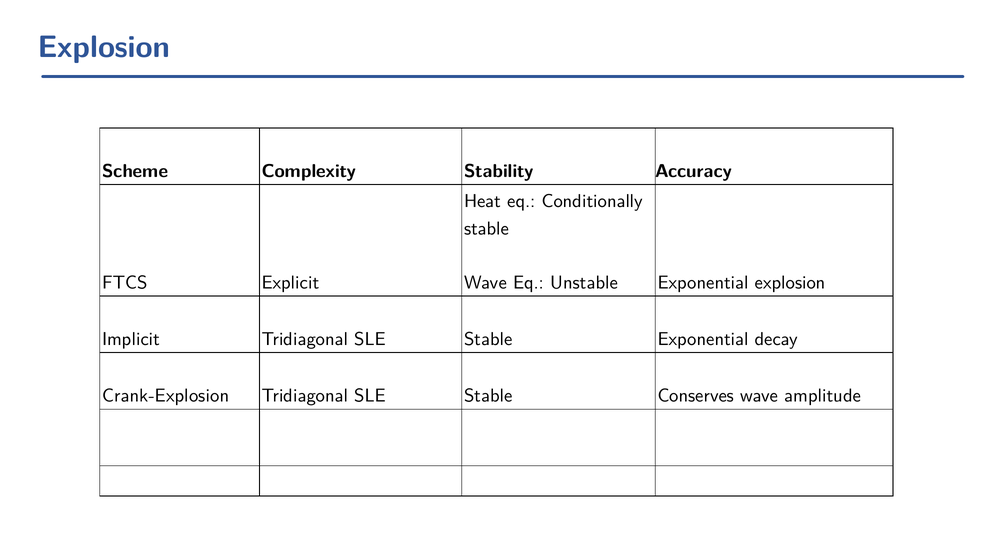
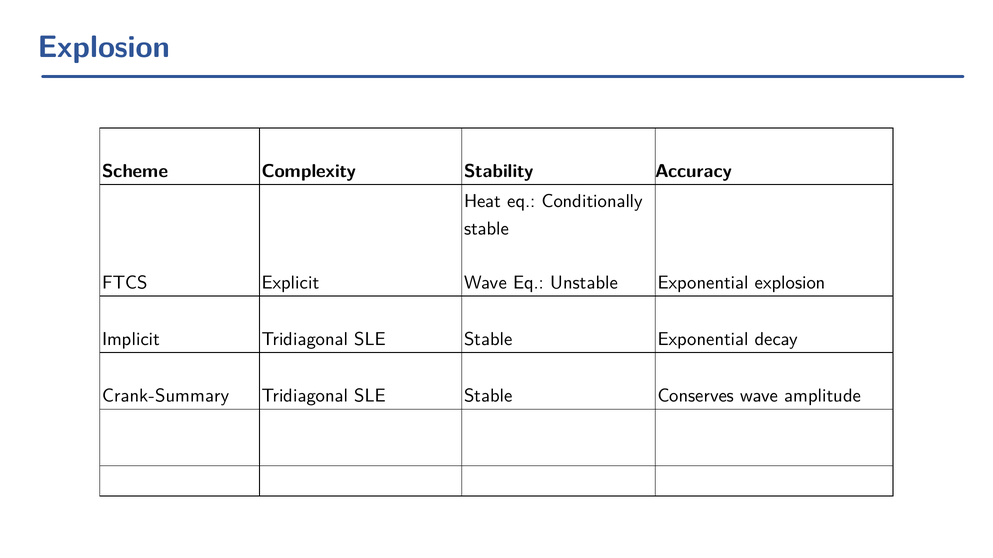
Crank-Explosion: Crank-Explosion -> Crank-Summary
